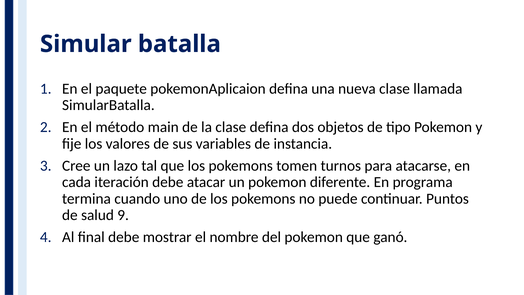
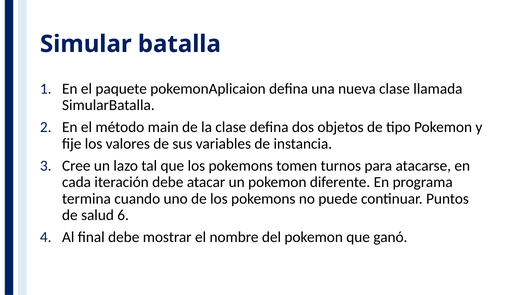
9: 9 -> 6
